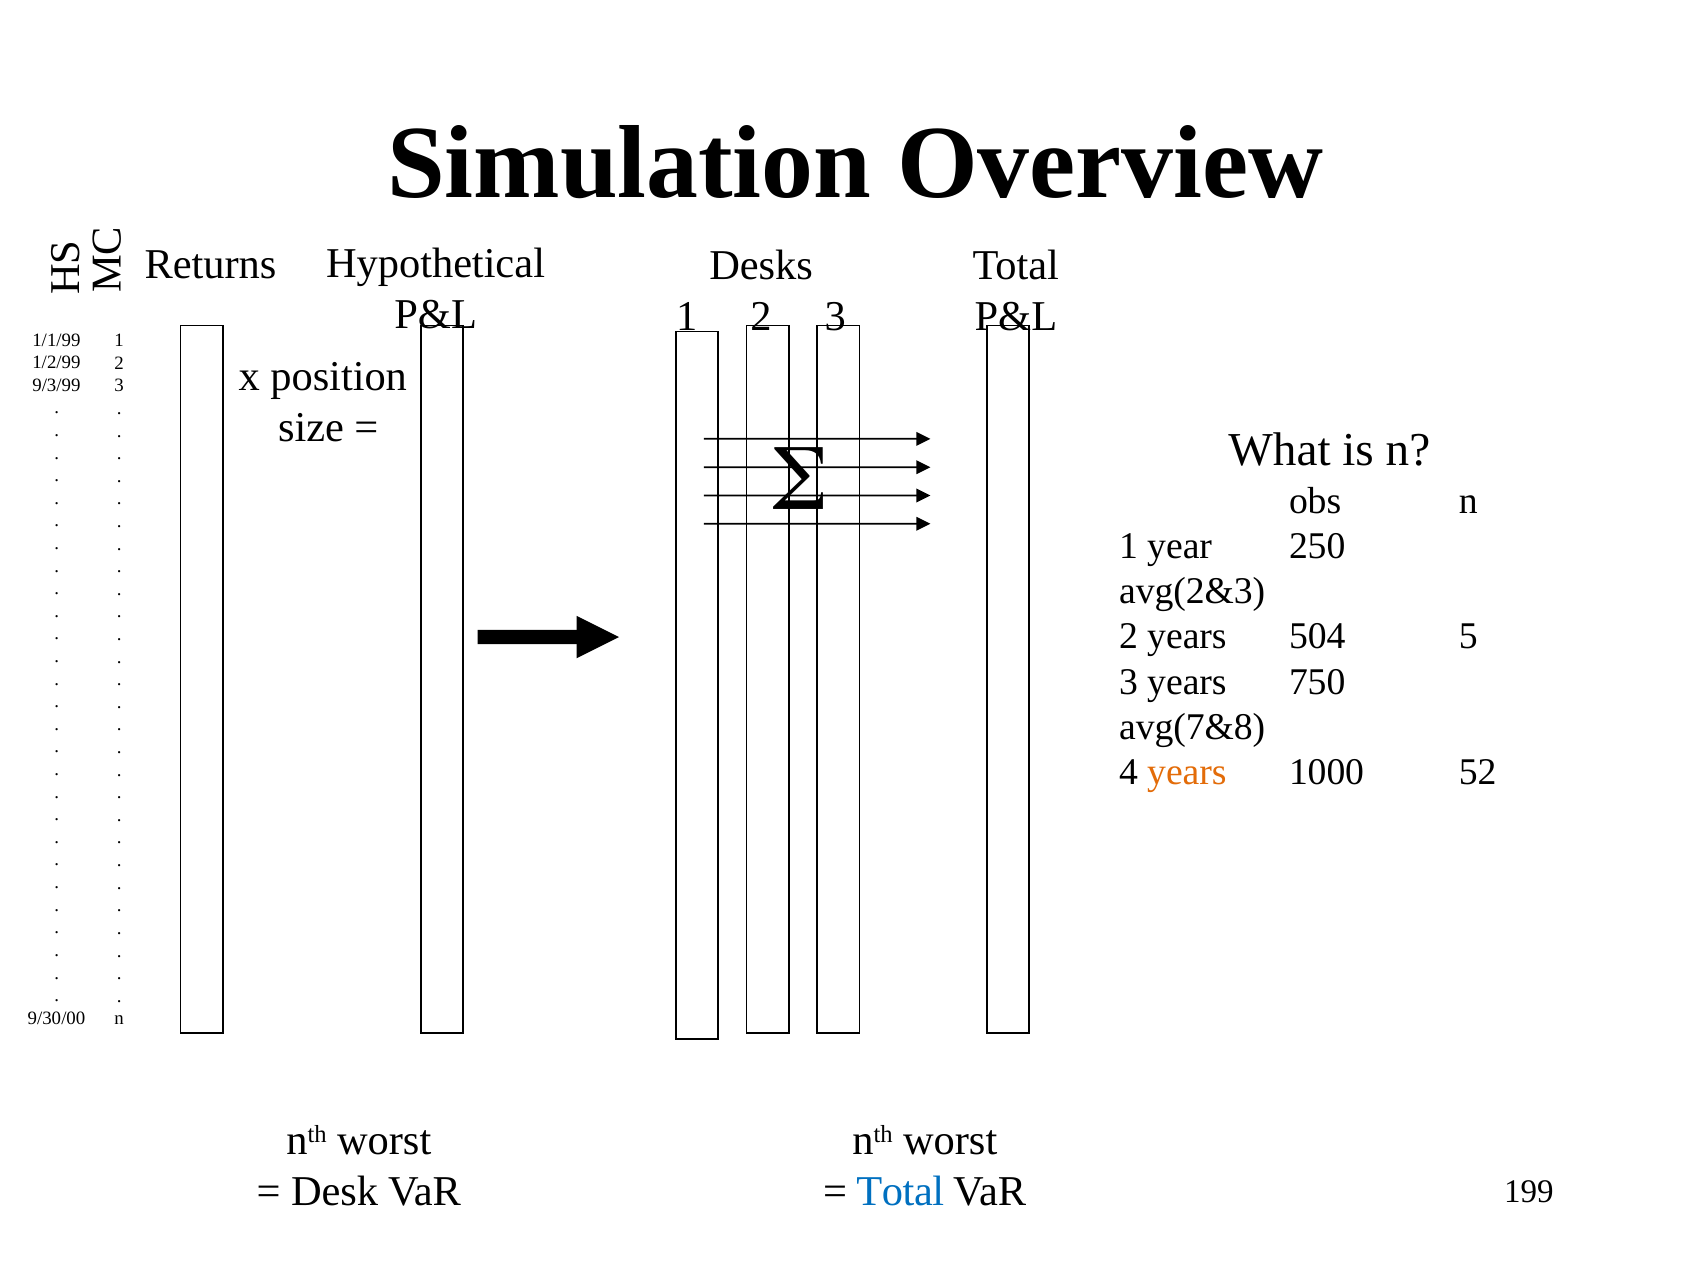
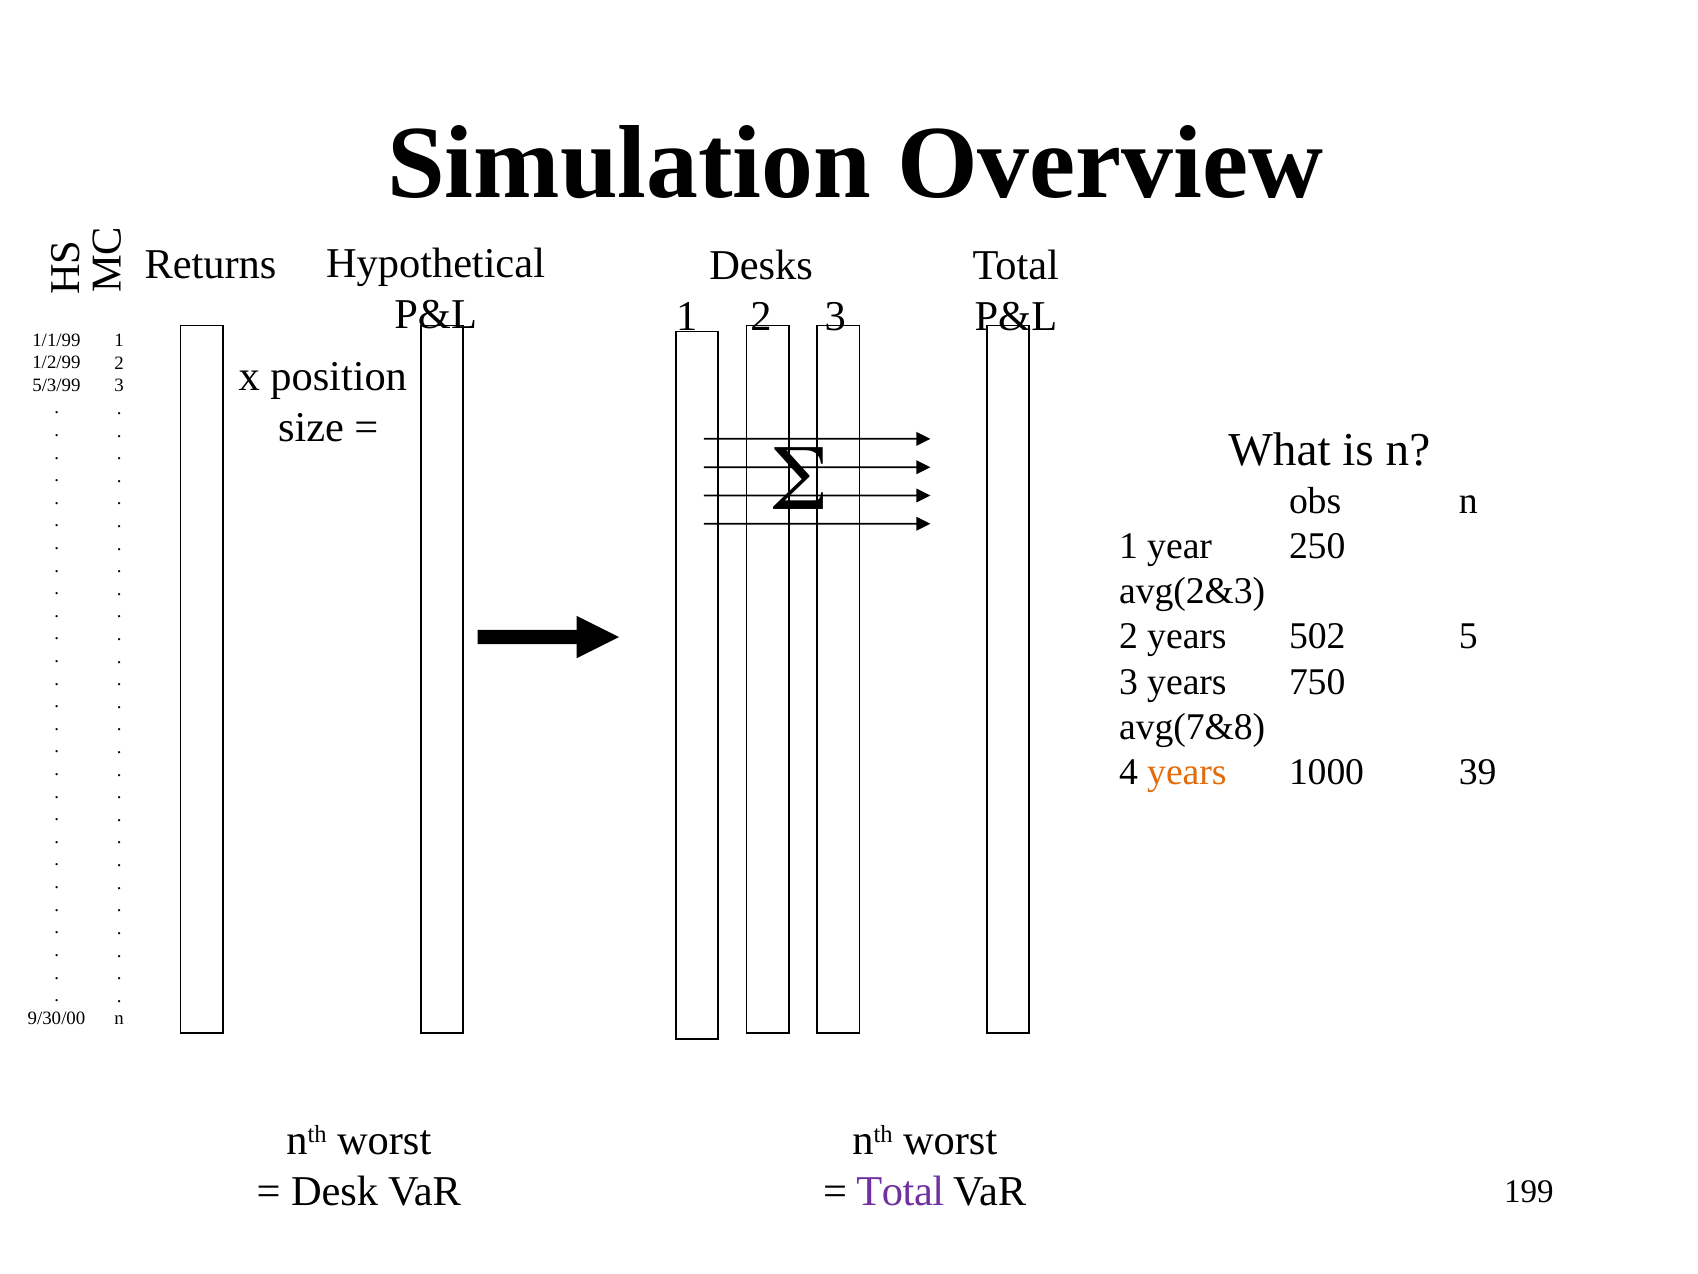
9/3/99: 9/3/99 -> 5/3/99
504: 504 -> 502
52: 52 -> 39
Total at (900, 1191) colour: blue -> purple
